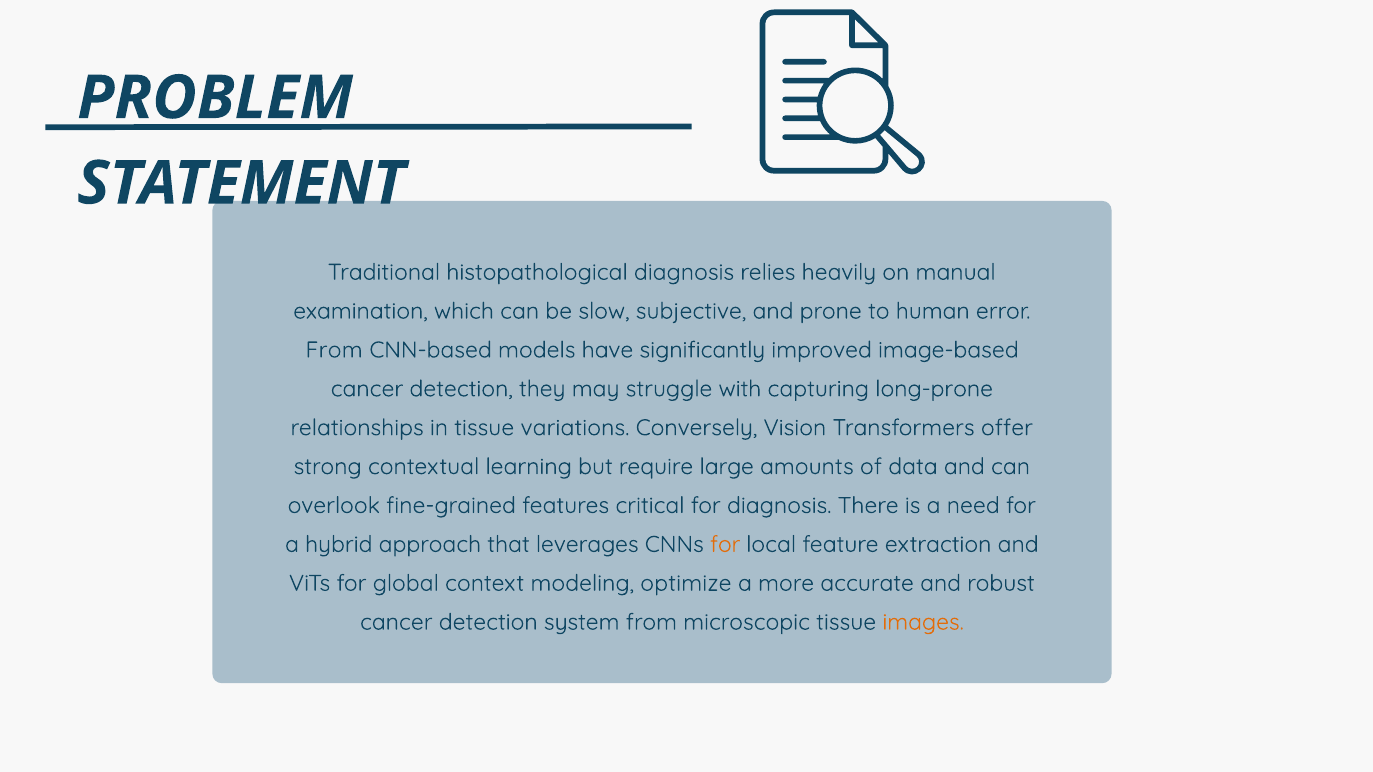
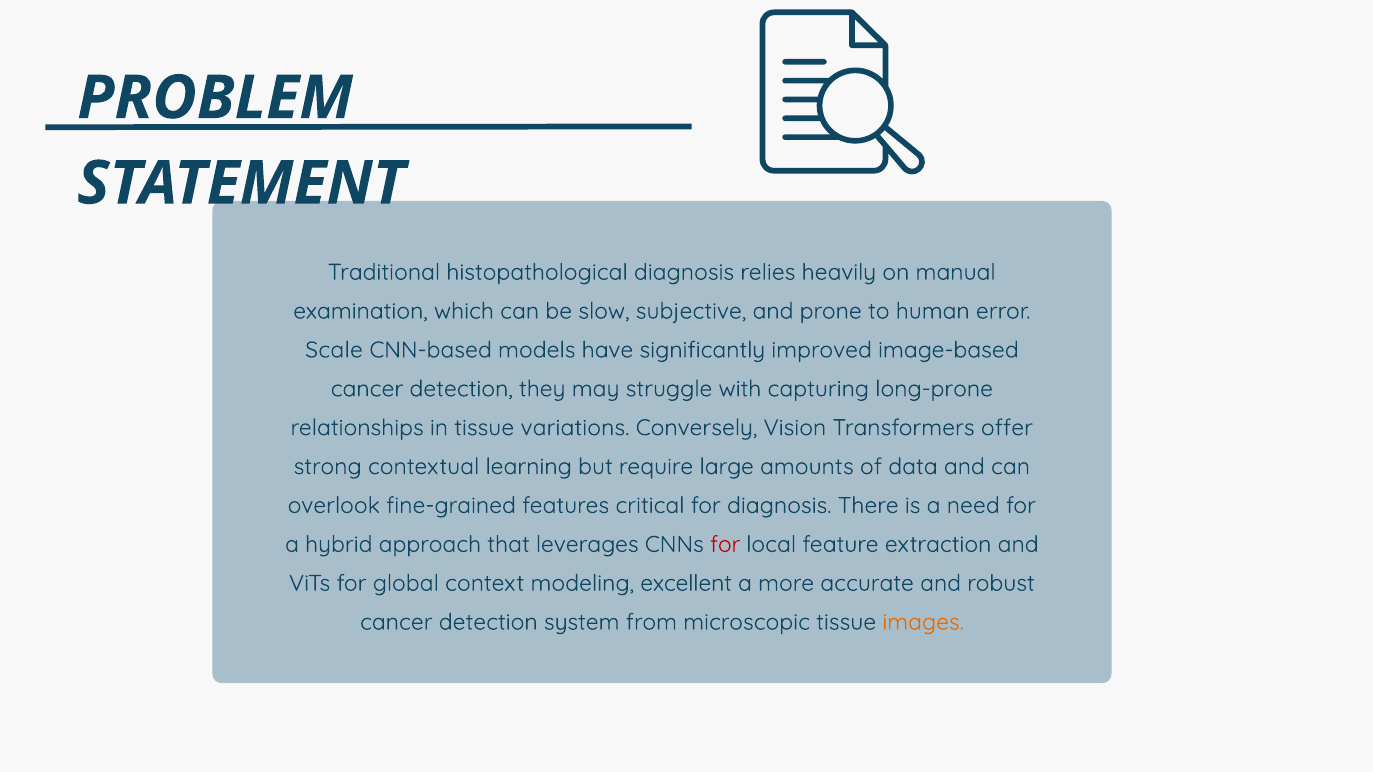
From at (334, 350): From -> Scale
for at (725, 545) colour: orange -> red
optimize: optimize -> excellent
